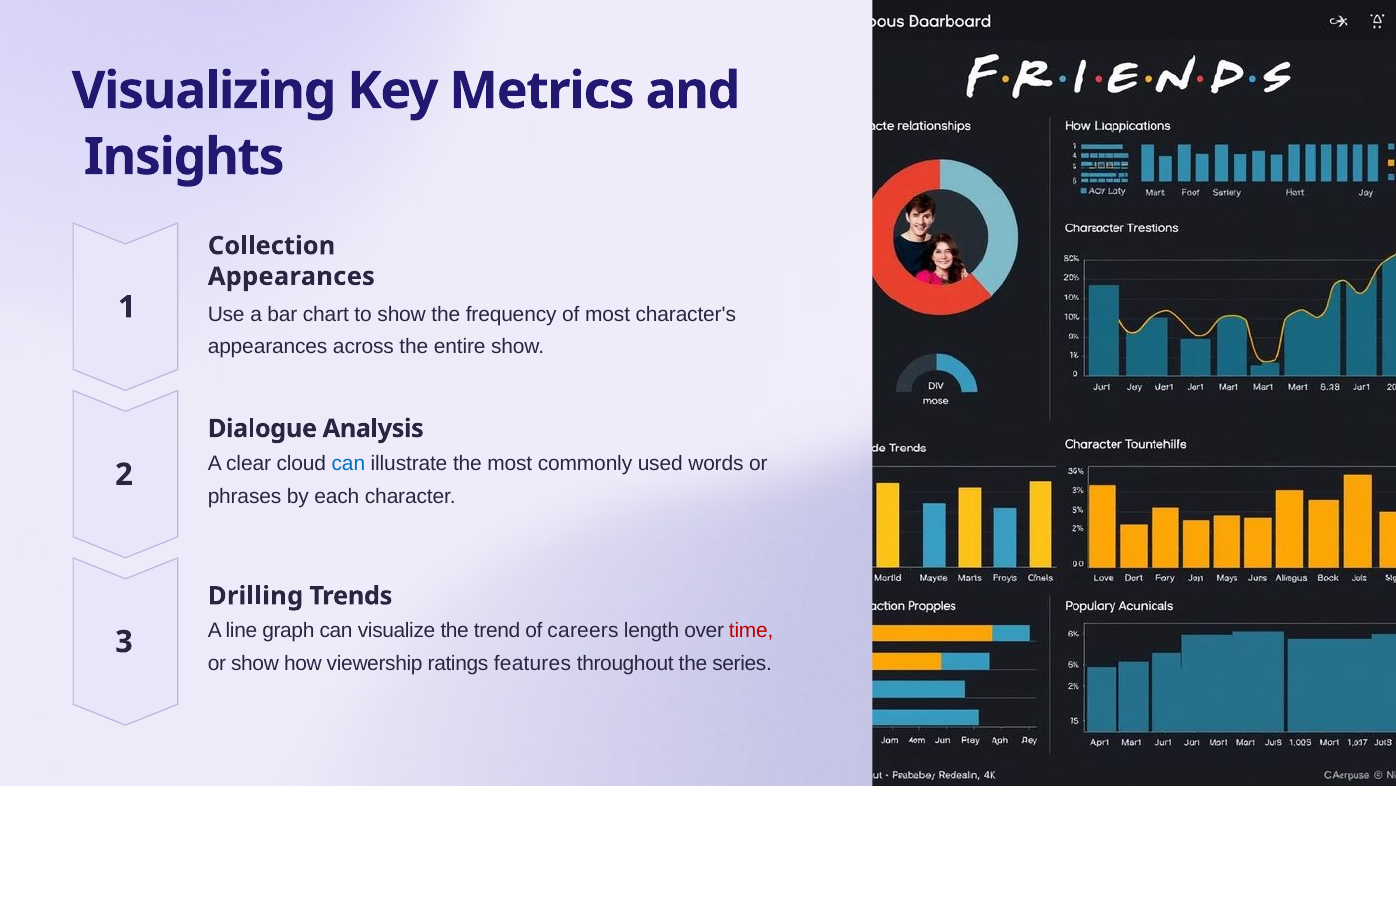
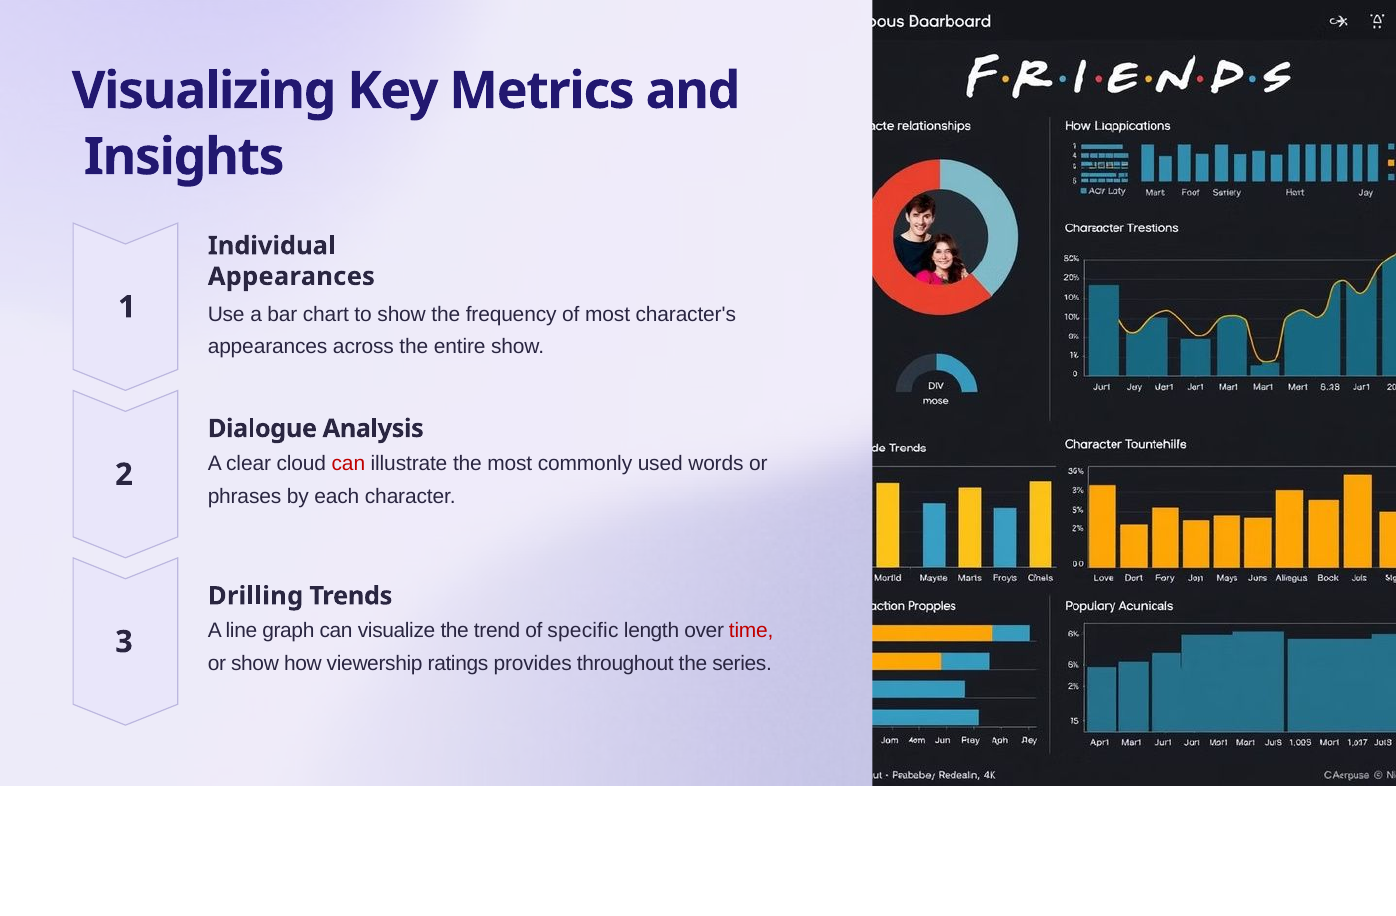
Collection: Collection -> Individual
can at (348, 464) colour: blue -> red
careers: careers -> specific
features: features -> provides
